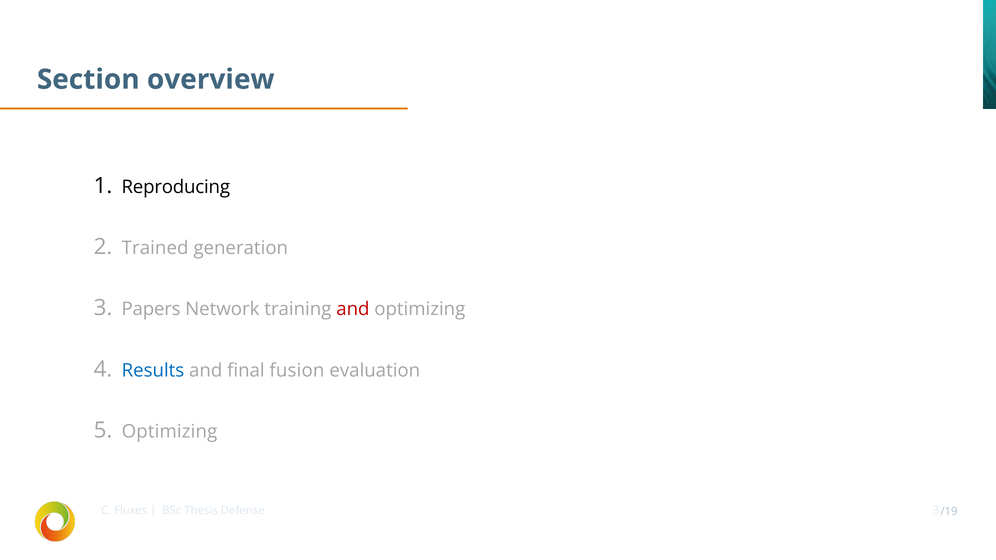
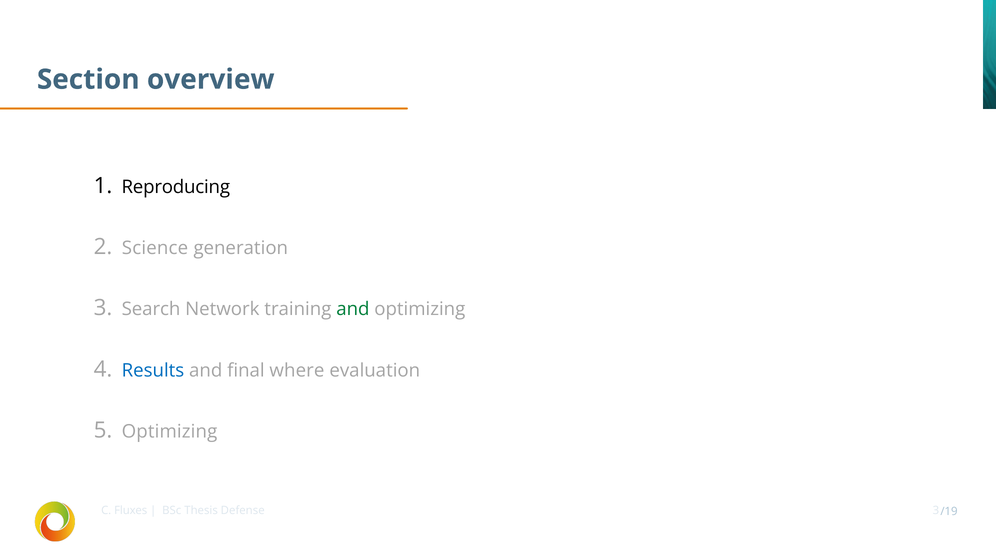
Trained: Trained -> Science
Papers: Papers -> Search
and at (353, 309) colour: red -> green
fusion: fusion -> where
